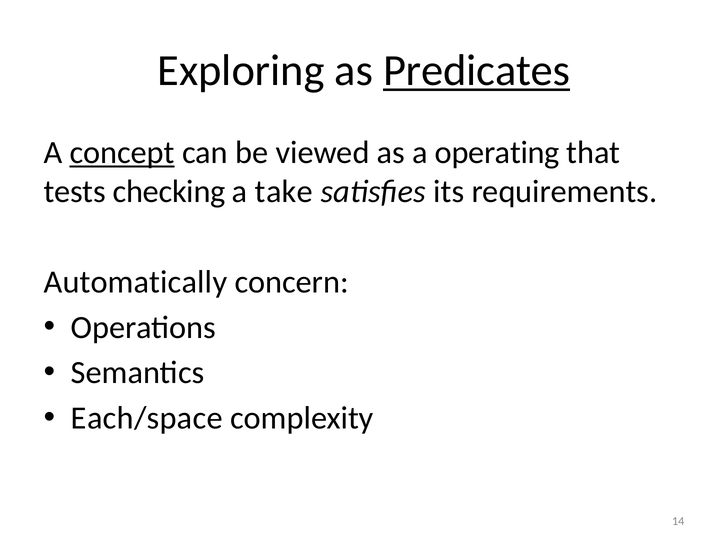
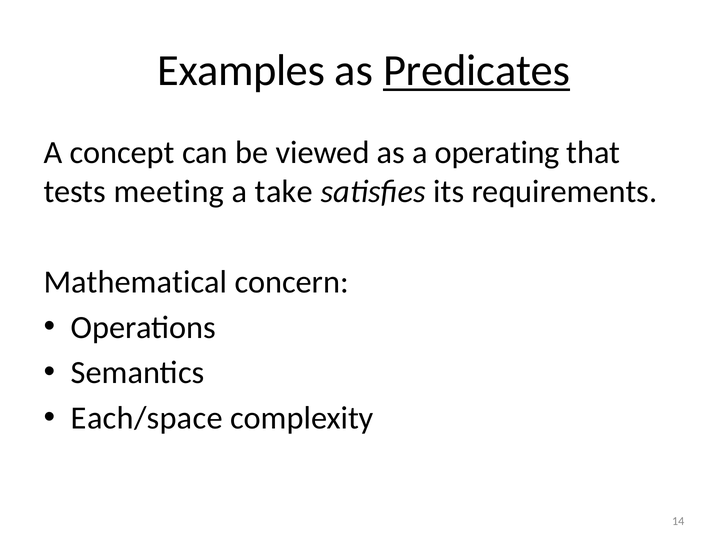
Exploring: Exploring -> Examples
concept underline: present -> none
checking: checking -> meeting
Automatically: Automatically -> Mathematical
